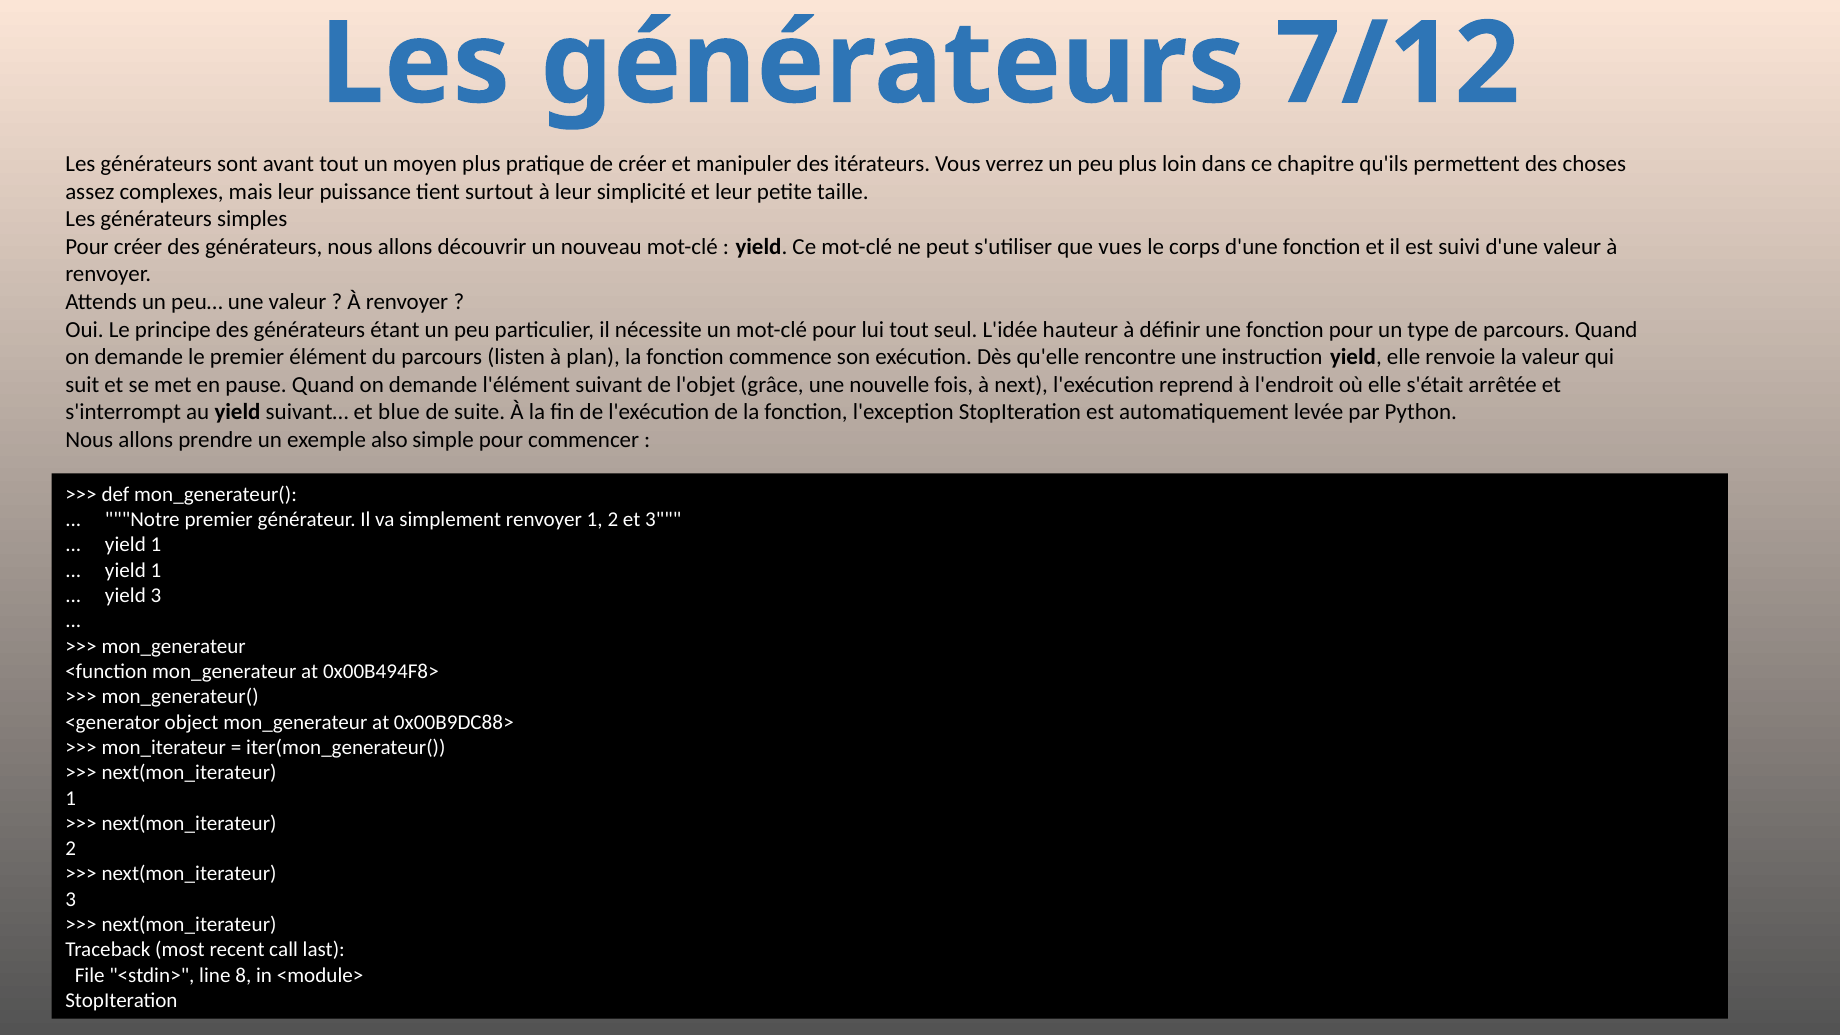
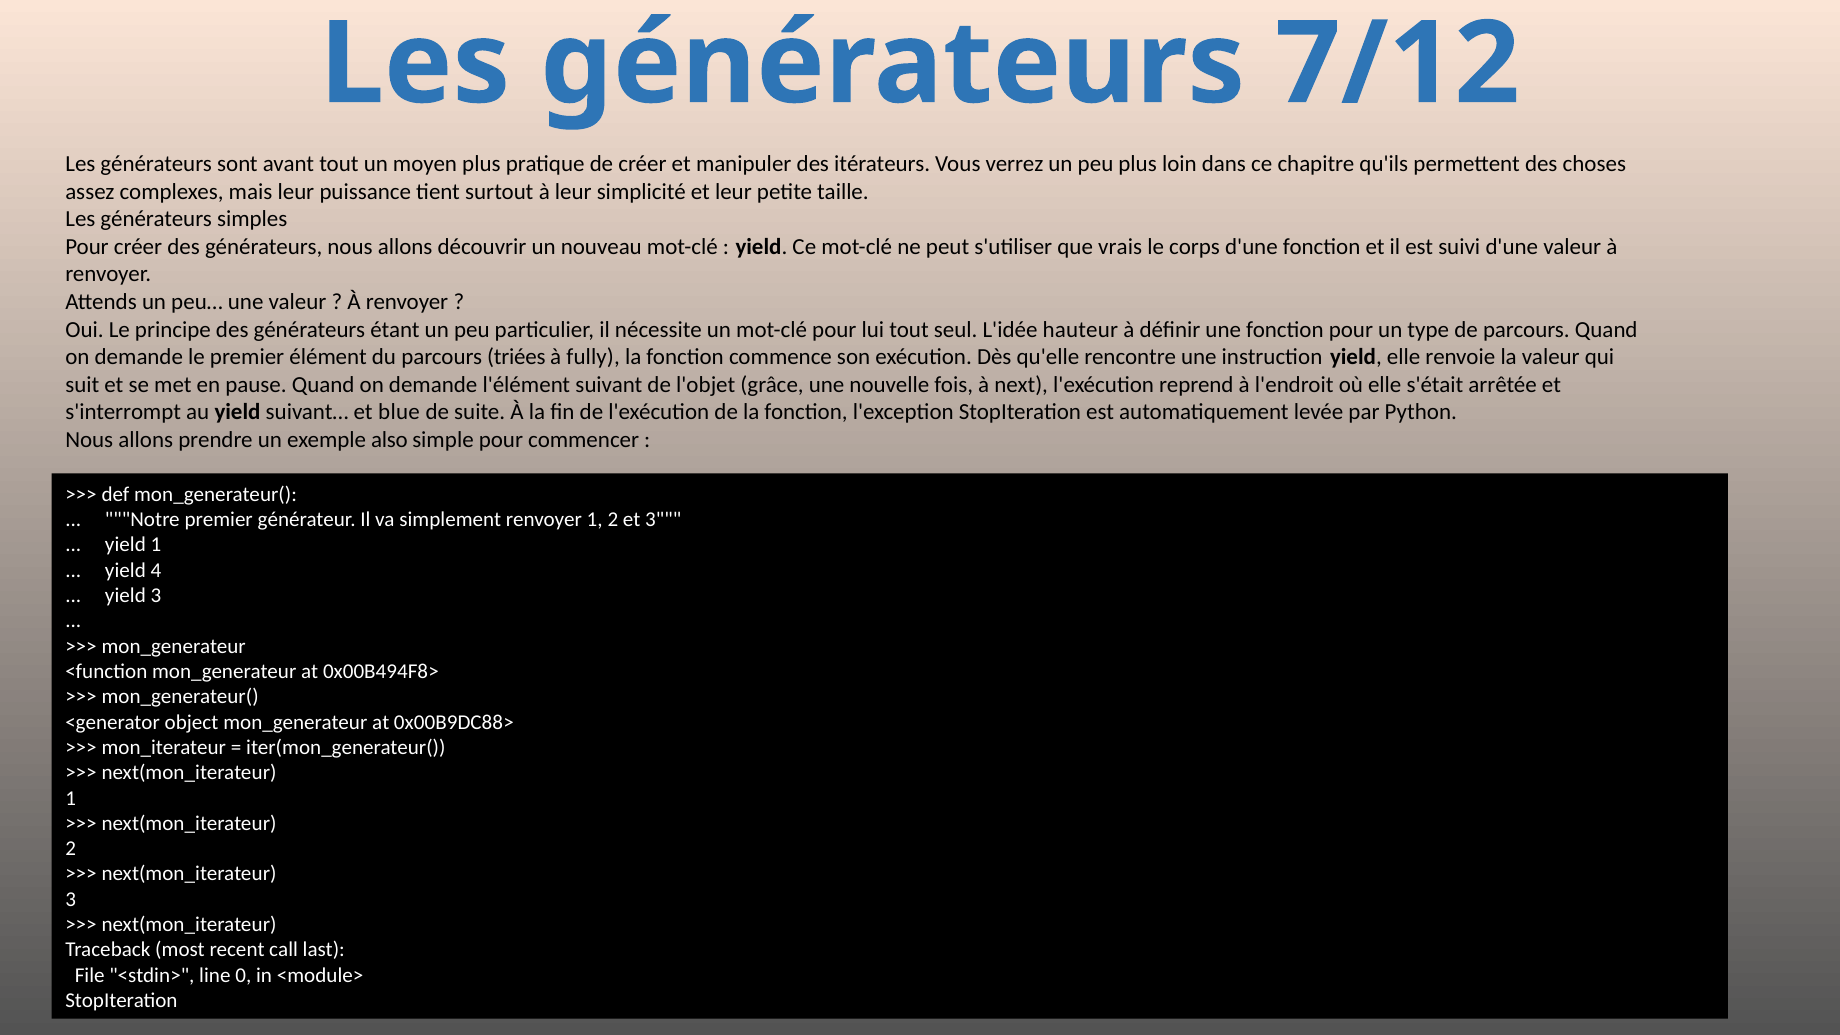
vues: vues -> vrais
listen: listen -> triées
plan: plan -> fully
1 at (156, 570): 1 -> 4
8: 8 -> 0
